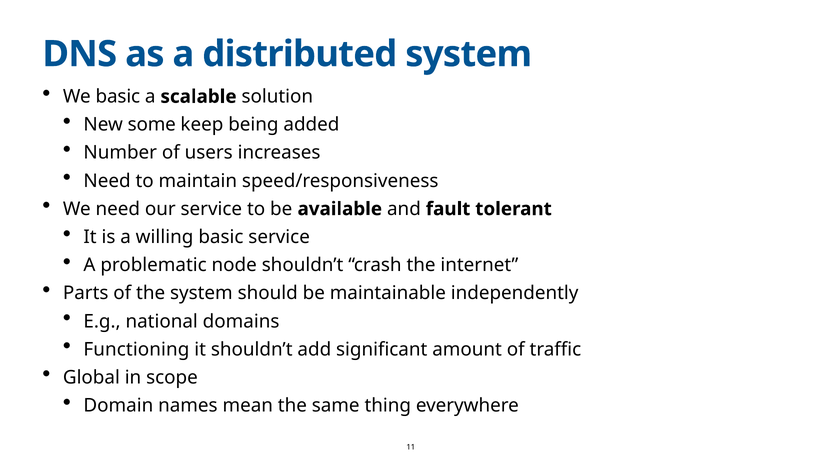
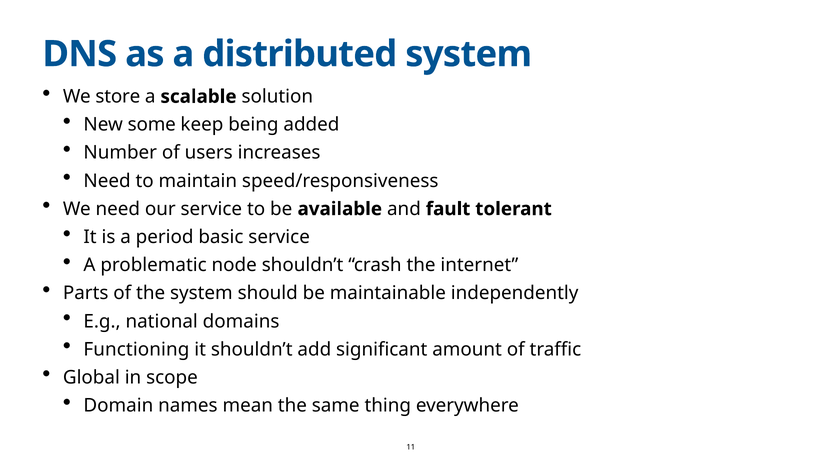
We basic: basic -> store
willing: willing -> period
